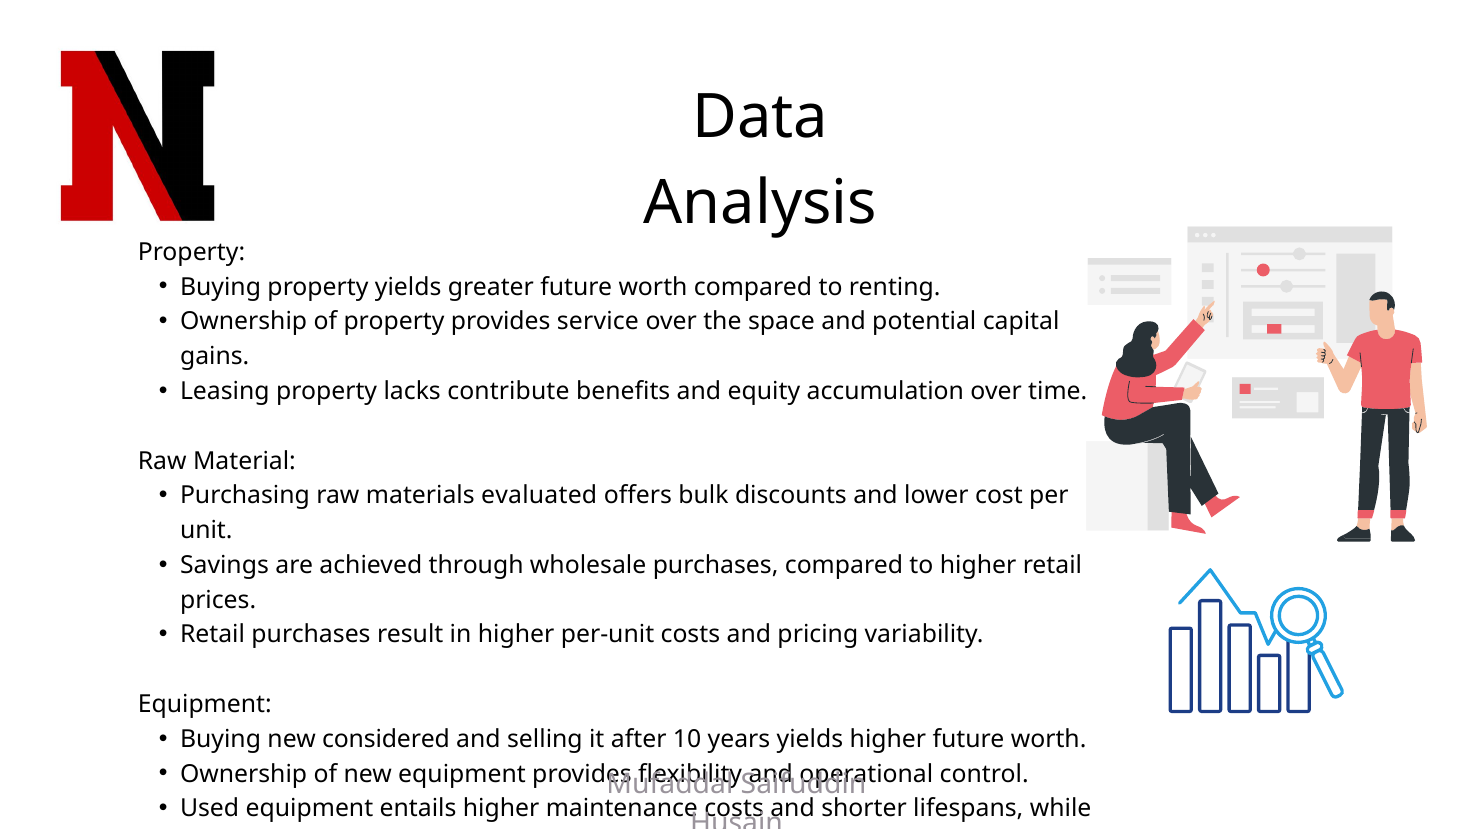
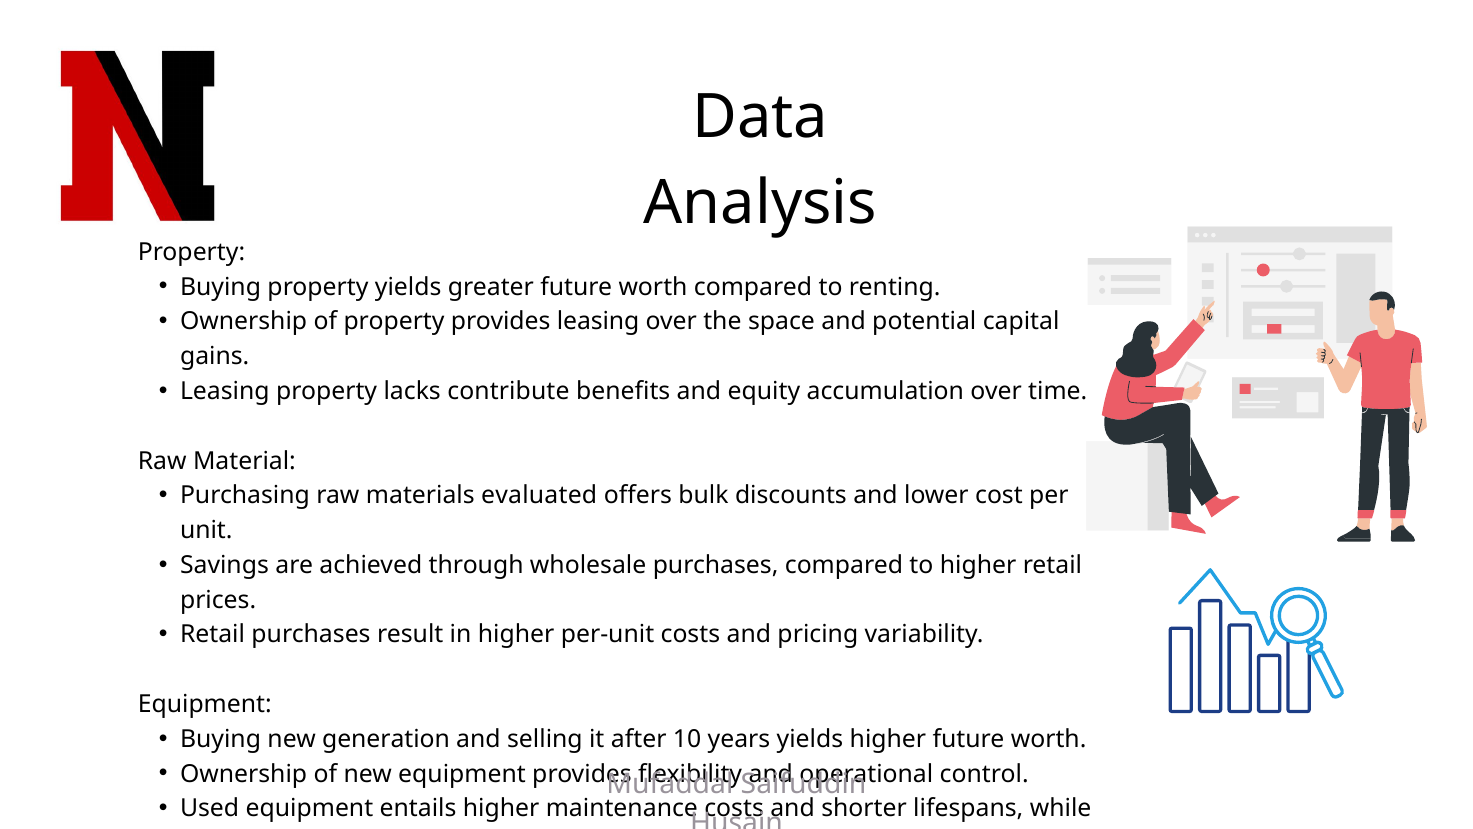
provides service: service -> leasing
considered: considered -> generation
